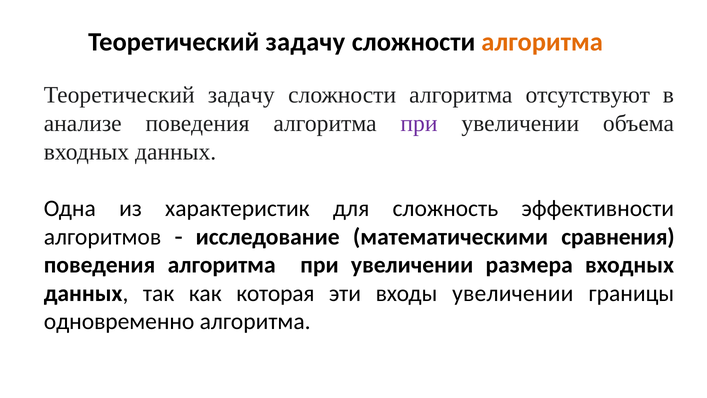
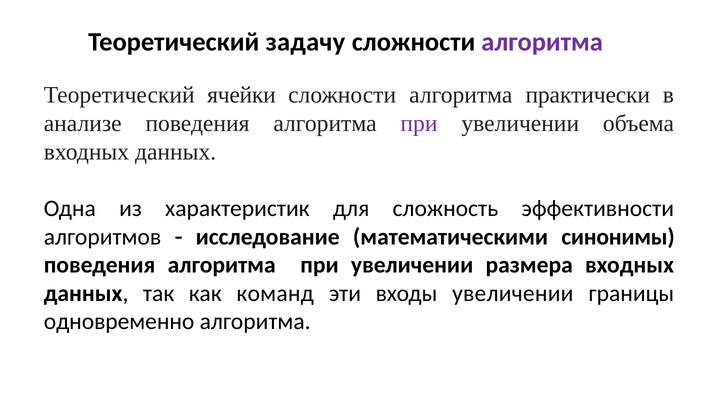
алгоритма at (542, 42) colour: orange -> purple
задачу at (241, 95): задачу -> ячейки
отсутствуют: отсутствуют -> практически
сравнения: сравнения -> синонимы
которая: которая -> команд
